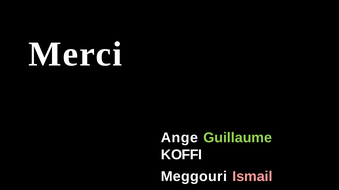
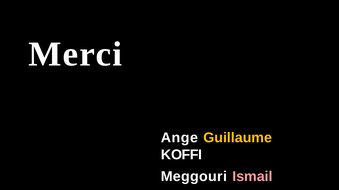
Guillaume colour: light green -> yellow
